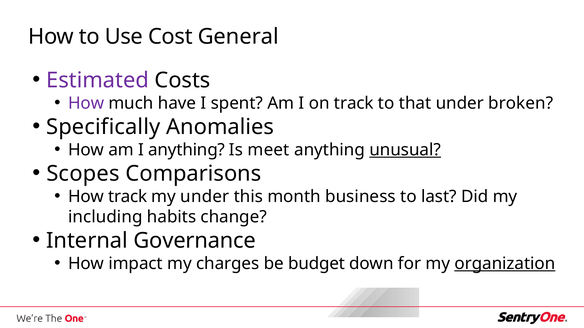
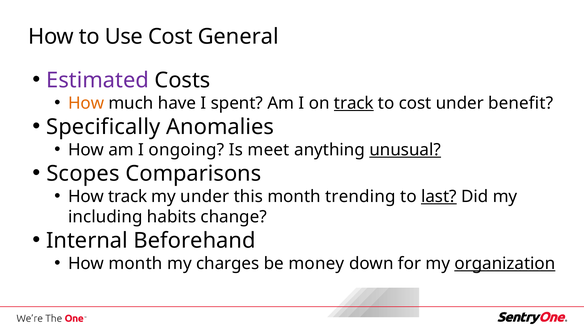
How at (86, 103) colour: purple -> orange
track at (354, 103) underline: none -> present
to that: that -> cost
broken: broken -> benefit
I anything: anything -> ongoing
business: business -> trending
last underline: none -> present
Governance: Governance -> Beforehand
How impact: impact -> month
budget: budget -> money
